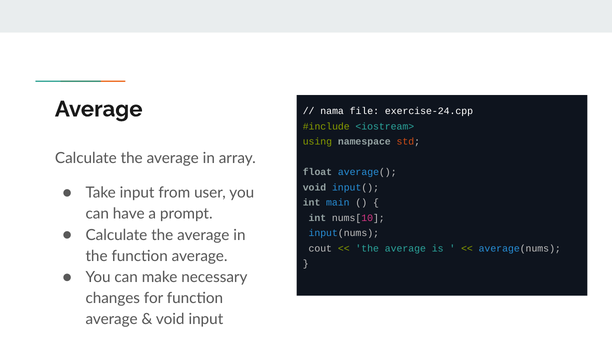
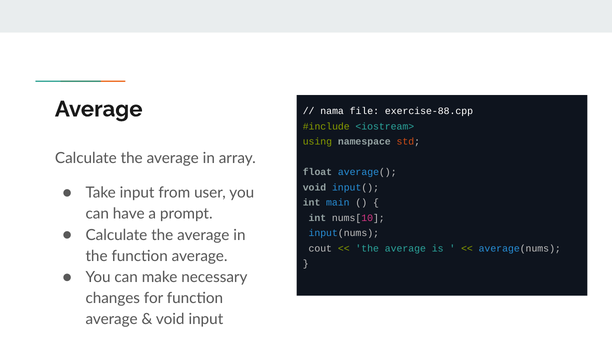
exercise-24.cpp: exercise-24.cpp -> exercise-88.cpp
